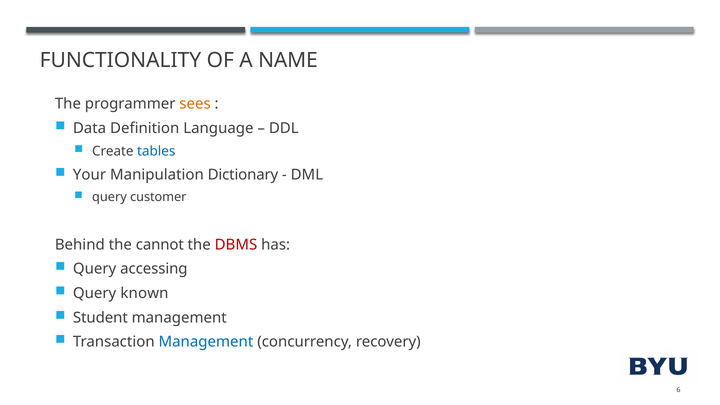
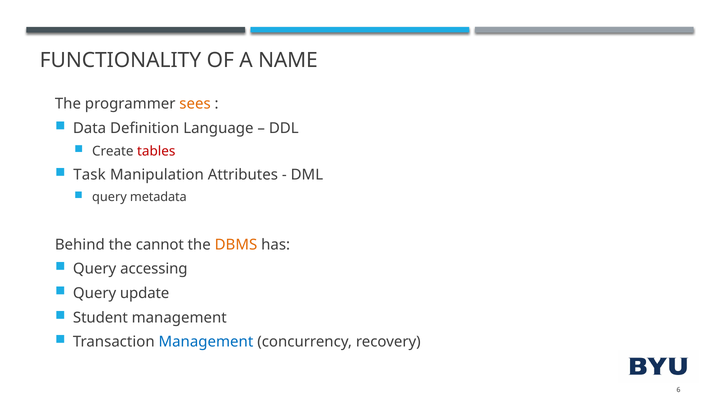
tables colour: blue -> red
Your: Your -> Task
Dictionary: Dictionary -> Attributes
customer: customer -> metadata
DBMS colour: red -> orange
known: known -> update
